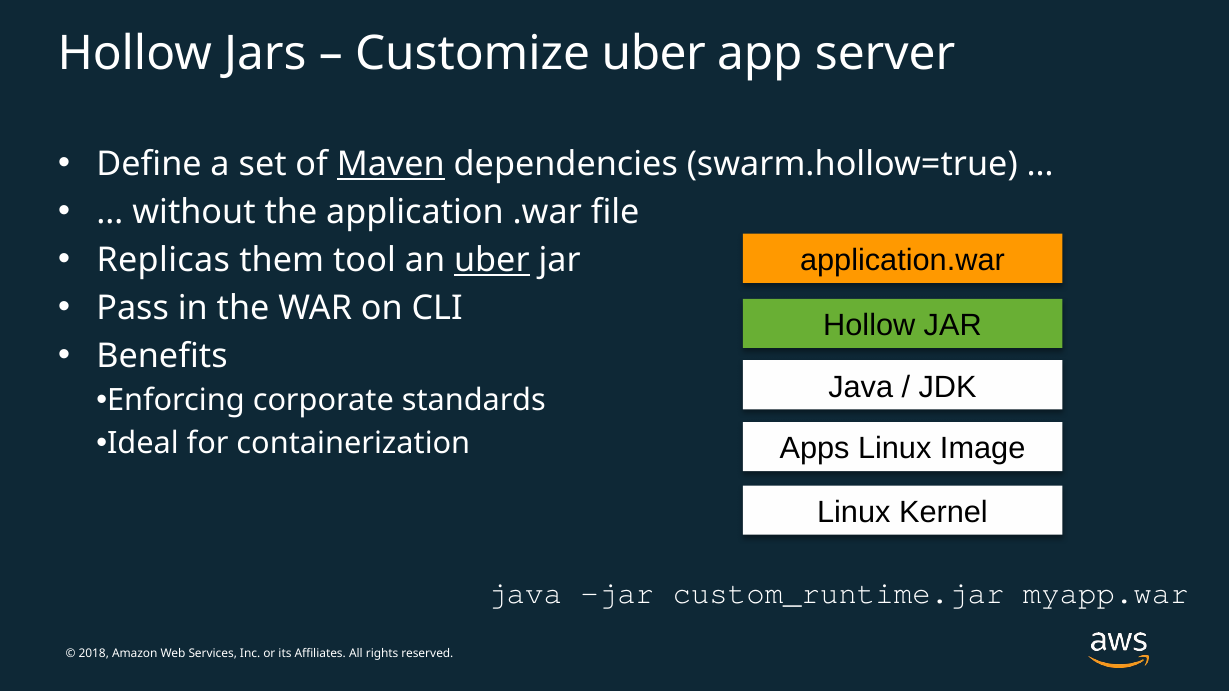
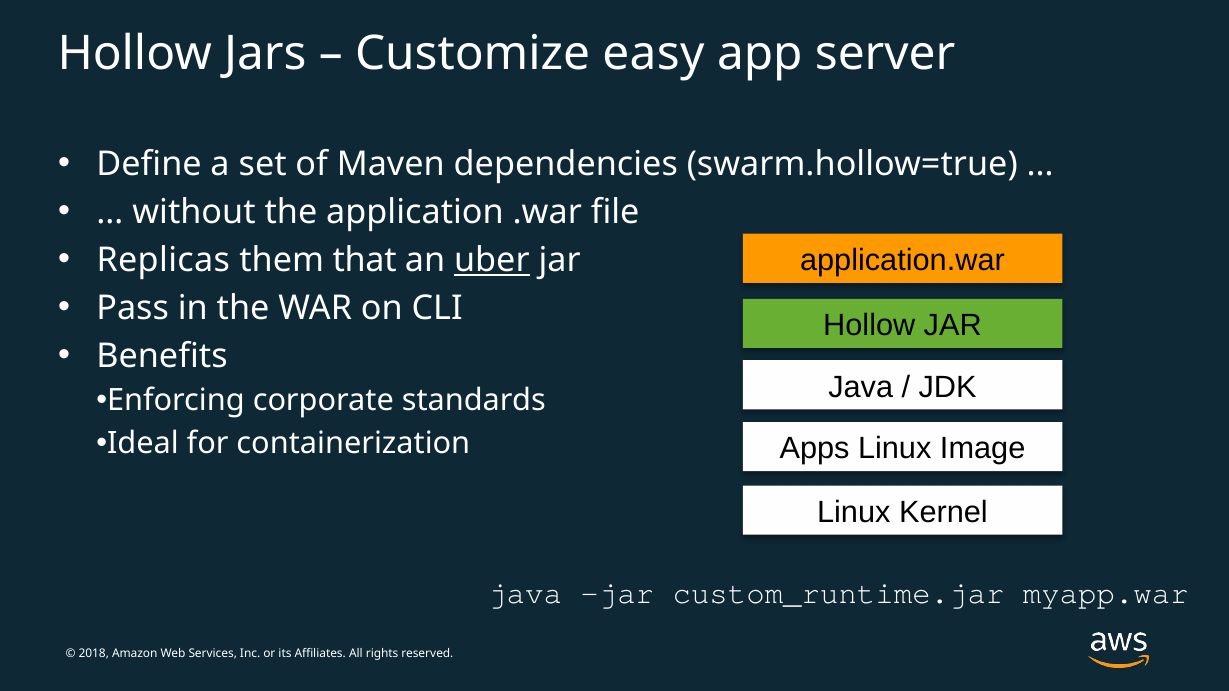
Customize uber: uber -> easy
Maven underline: present -> none
tool: tool -> that
